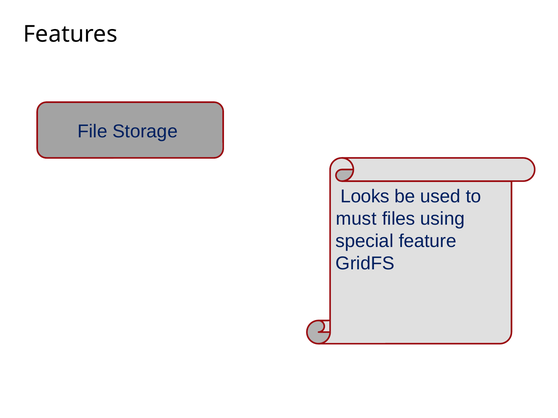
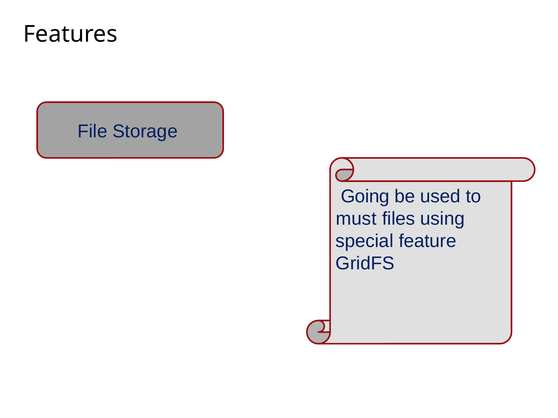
Looks: Looks -> Going
